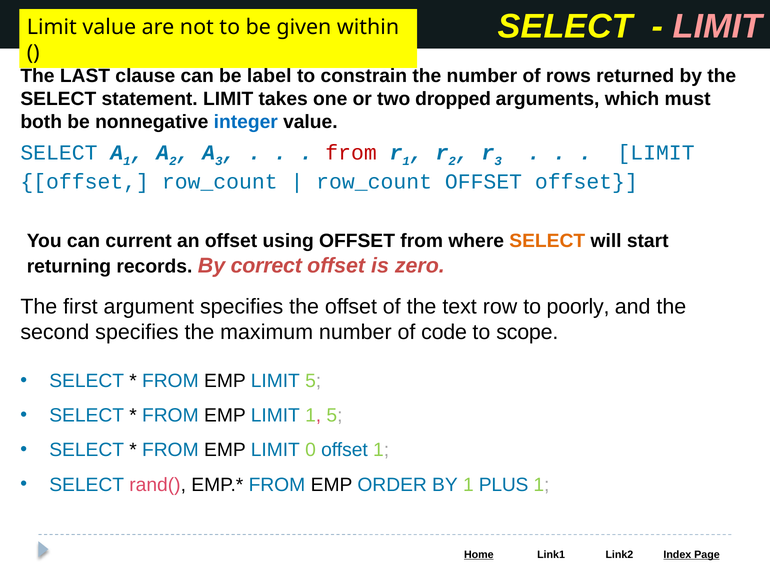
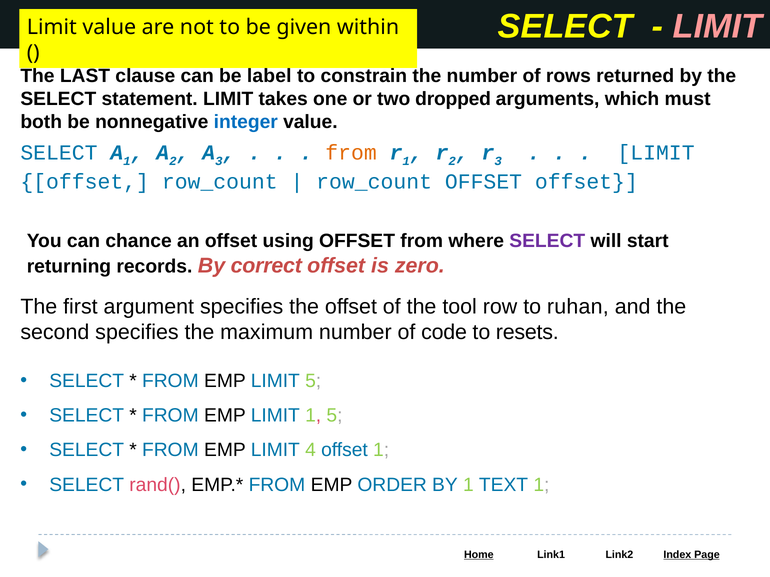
from at (351, 153) colour: red -> orange
current: current -> chance
SELECT at (547, 241) colour: orange -> purple
text: text -> tool
poorly: poorly -> ruhan
scope: scope -> resets
0: 0 -> 4
PLUS: PLUS -> TEXT
